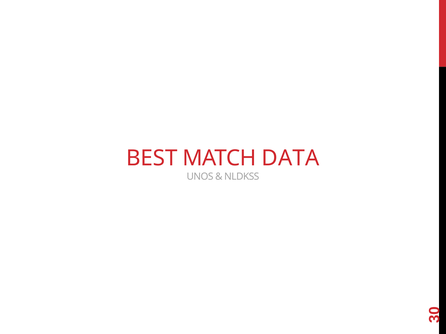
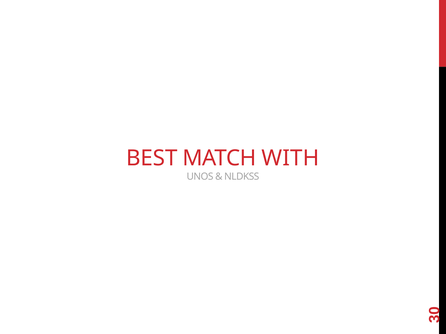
DATA: DATA -> WITH
